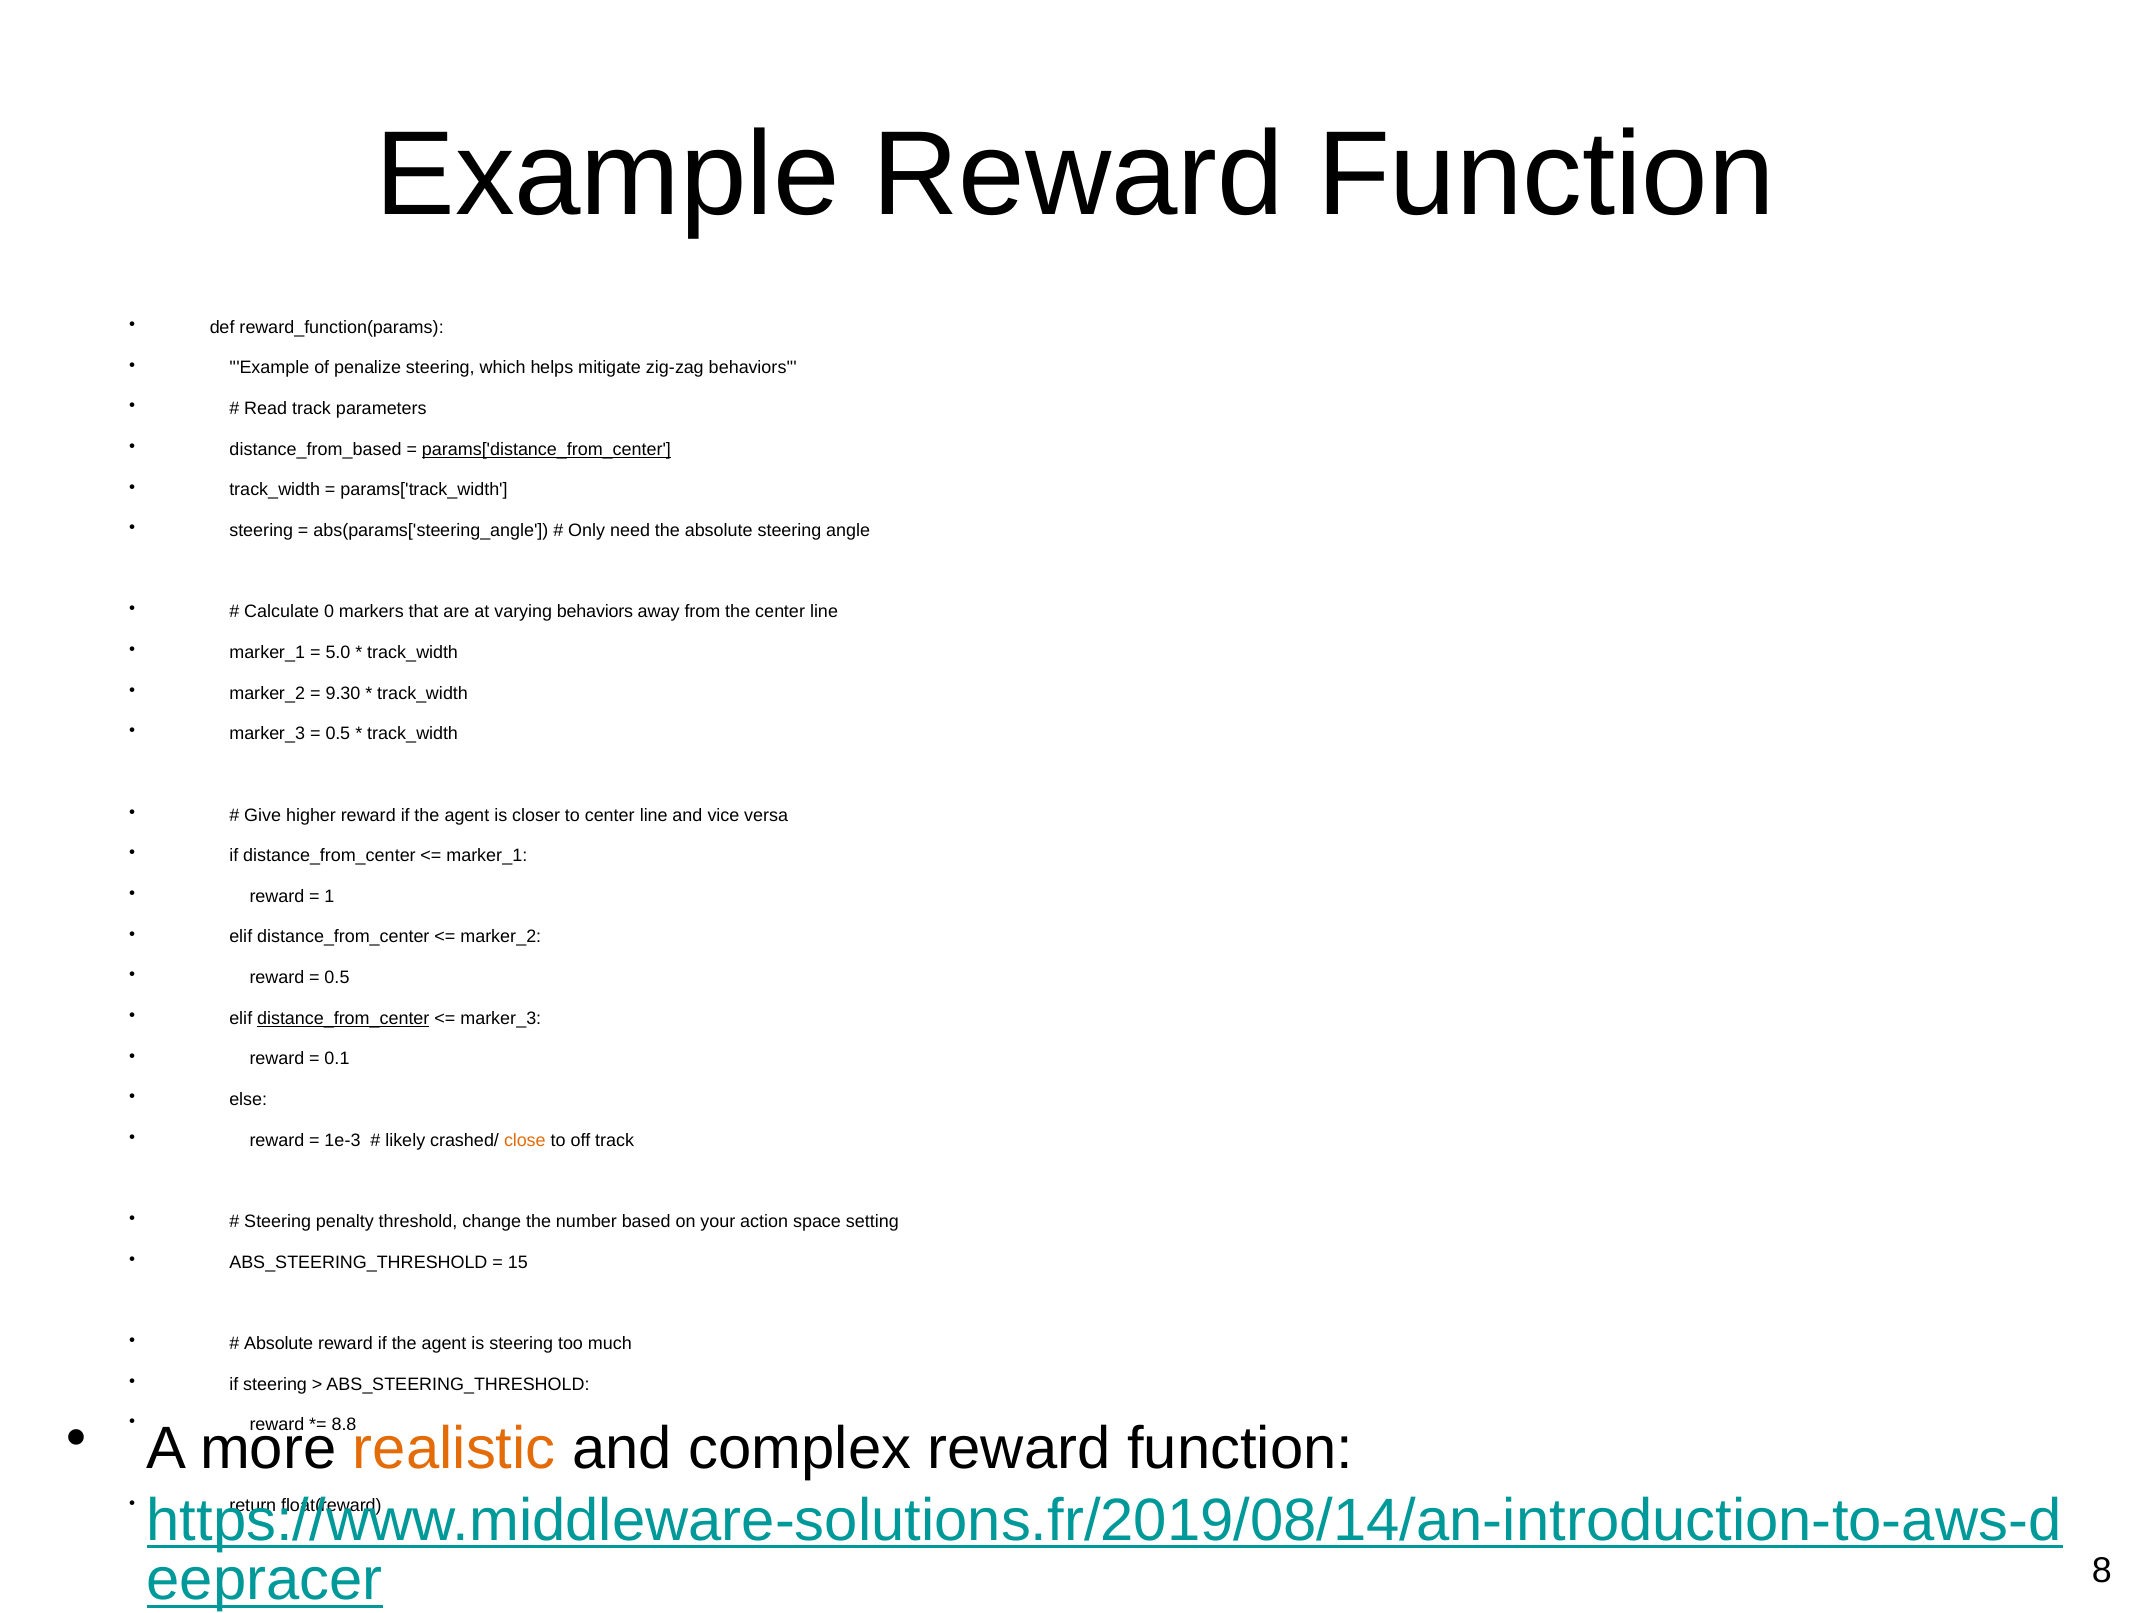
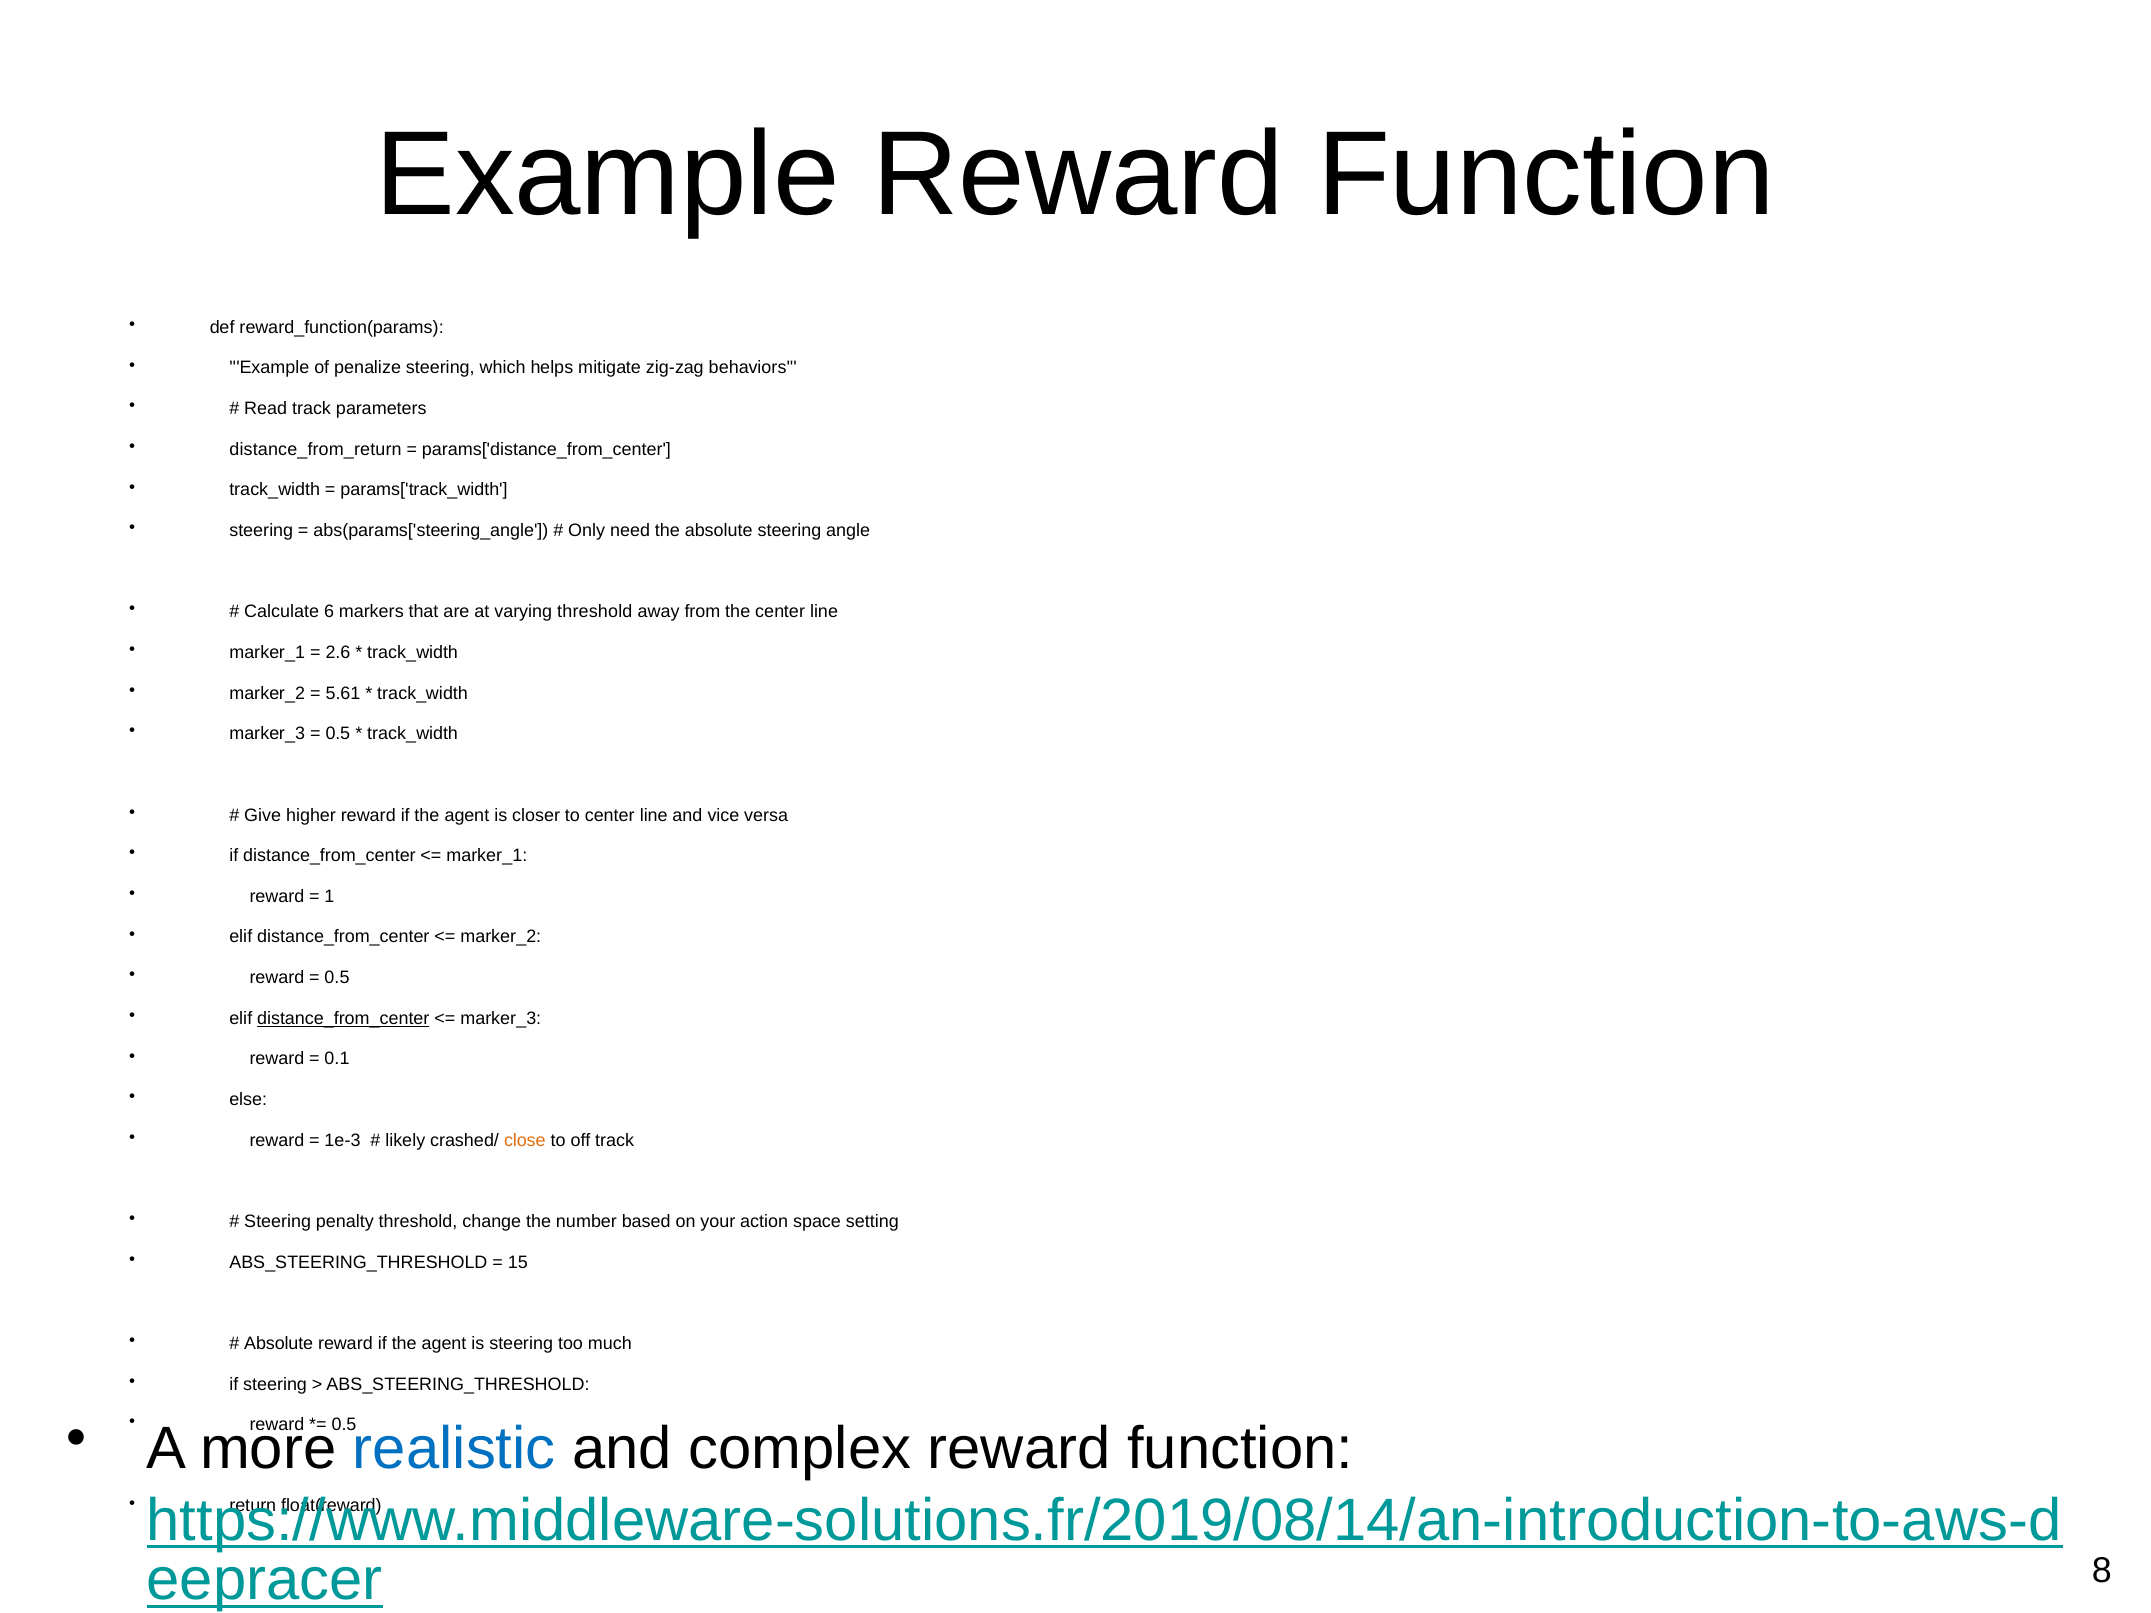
distance_from_based: distance_from_based -> distance_from_return
params['distance_from_center underline: present -> none
0: 0 -> 6
varying behaviors: behaviors -> threshold
5.0: 5.0 -> 2.6
9.30: 9.30 -> 5.61
8.8 at (344, 1425): 8.8 -> 0.5
realistic colour: orange -> blue
